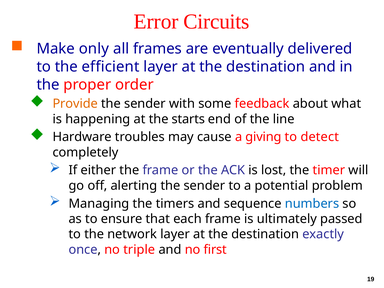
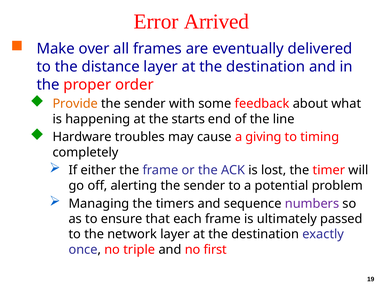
Circuits: Circuits -> Arrived
only: only -> over
efficient: efficient -> distance
detect: detect -> timing
numbers colour: blue -> purple
